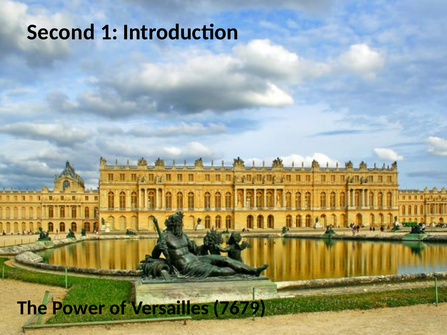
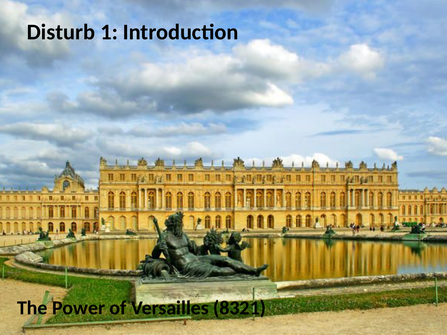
Second: Second -> Disturb
7679: 7679 -> 8321
